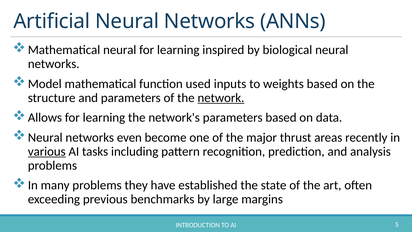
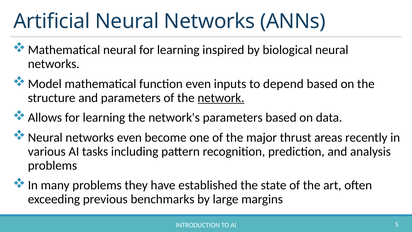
function used: used -> even
weights: weights -> depend
various underline: present -> none
